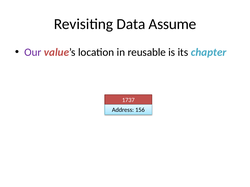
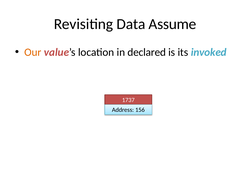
Our colour: purple -> orange
reusable: reusable -> declared
chapter: chapter -> invoked
